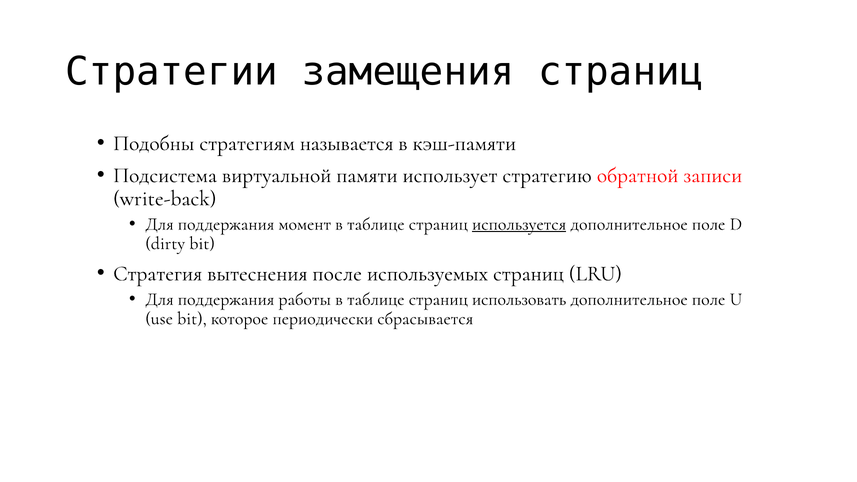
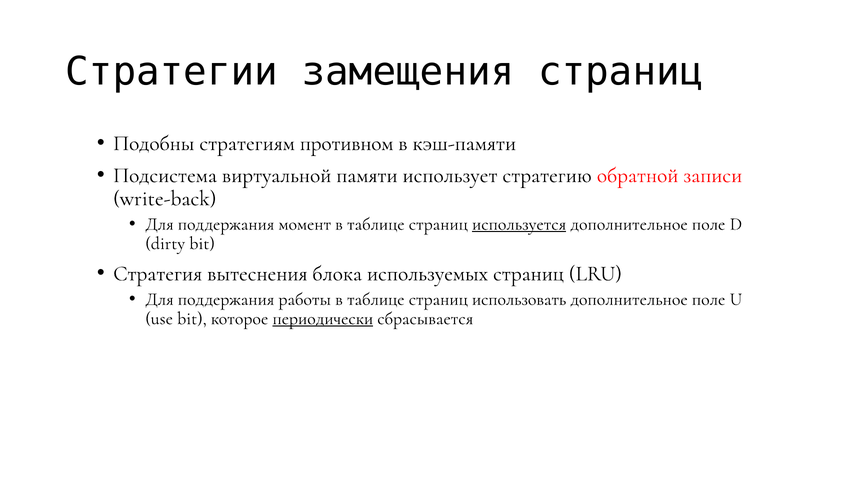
называется: называется -> противном
после: после -> блока
периодически underline: none -> present
